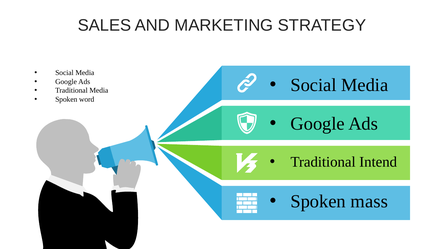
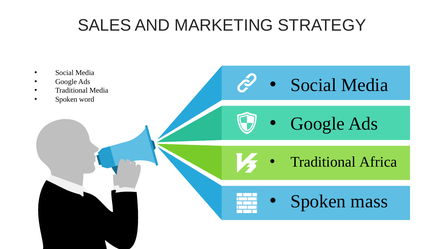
Intend: Intend -> Africa
